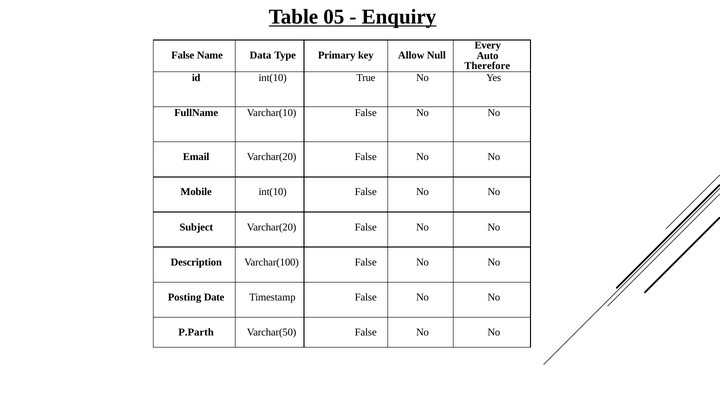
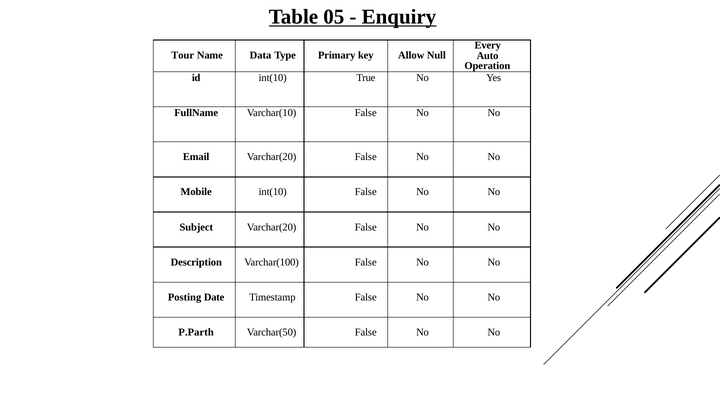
False at (183, 55): False -> Tour
Therefore: Therefore -> Operation
